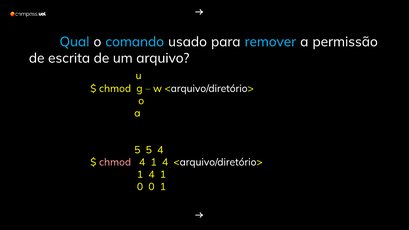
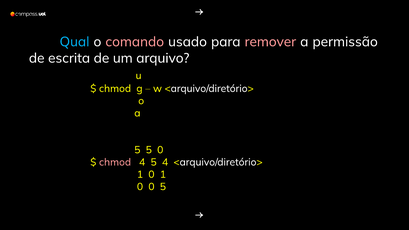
comando colour: light blue -> pink
remover colour: light blue -> pink
5 4: 4 -> 0
1 at (154, 162): 1 -> 5
4 at (151, 174): 4 -> 0
0 1: 1 -> 5
